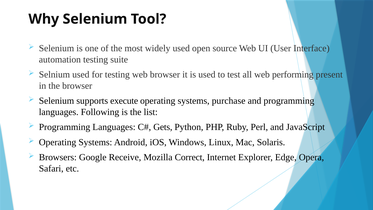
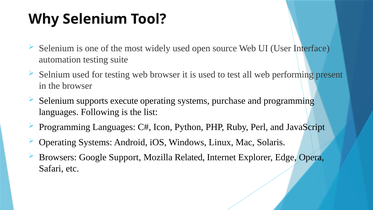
Gets: Gets -> Icon
Receive: Receive -> Support
Correct: Correct -> Related
